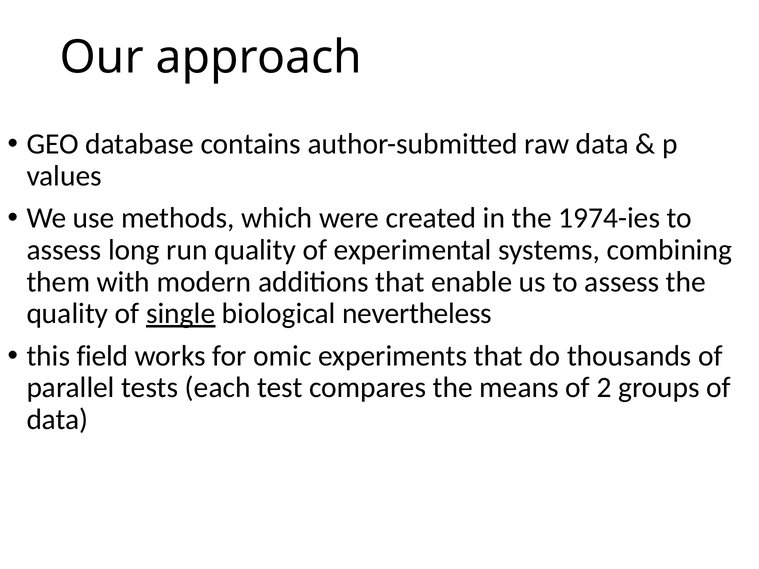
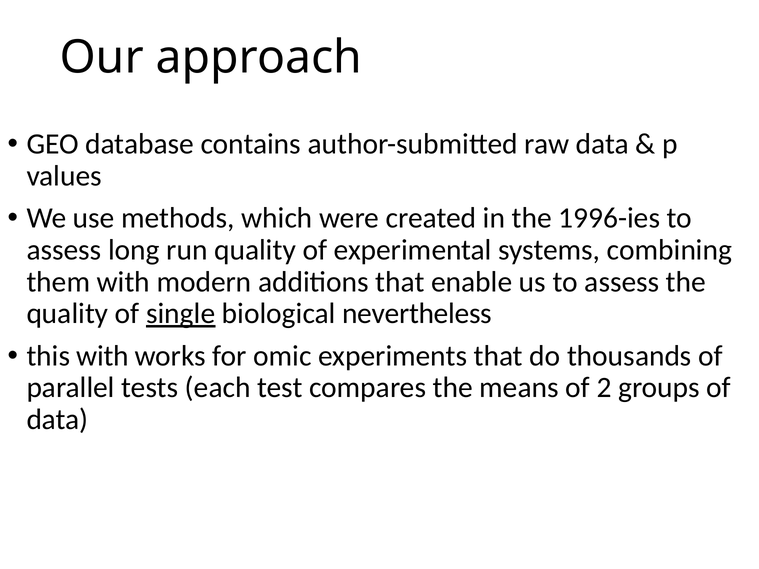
1974-ies: 1974-ies -> 1996-ies
this field: field -> with
